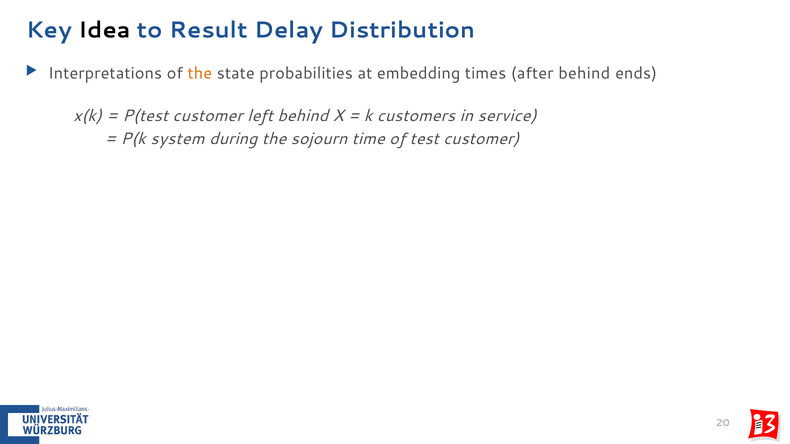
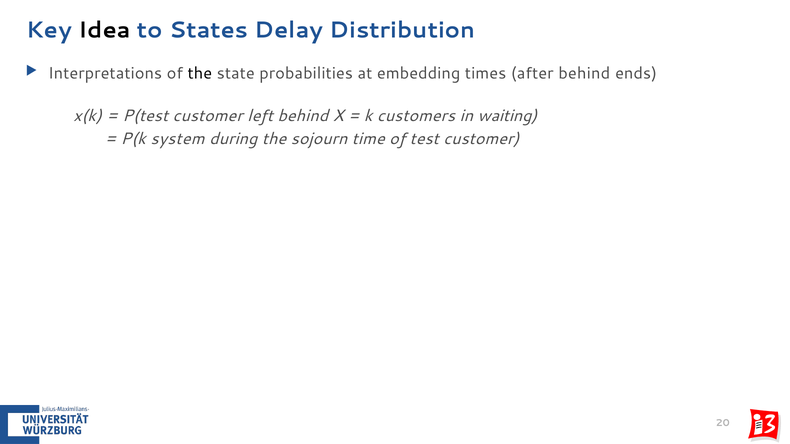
Result: Result -> States
the at (200, 73) colour: orange -> black
service: service -> waiting
